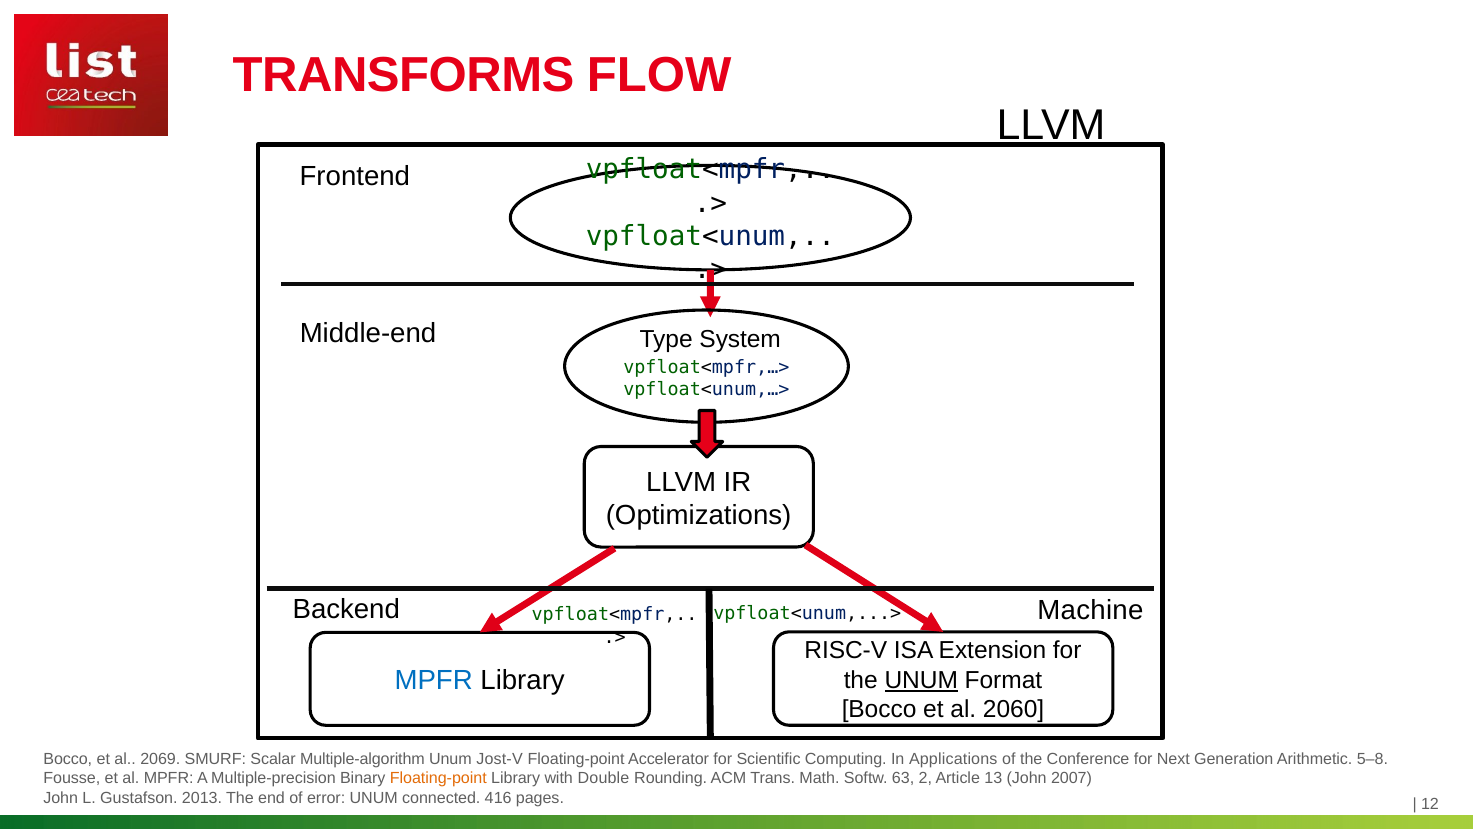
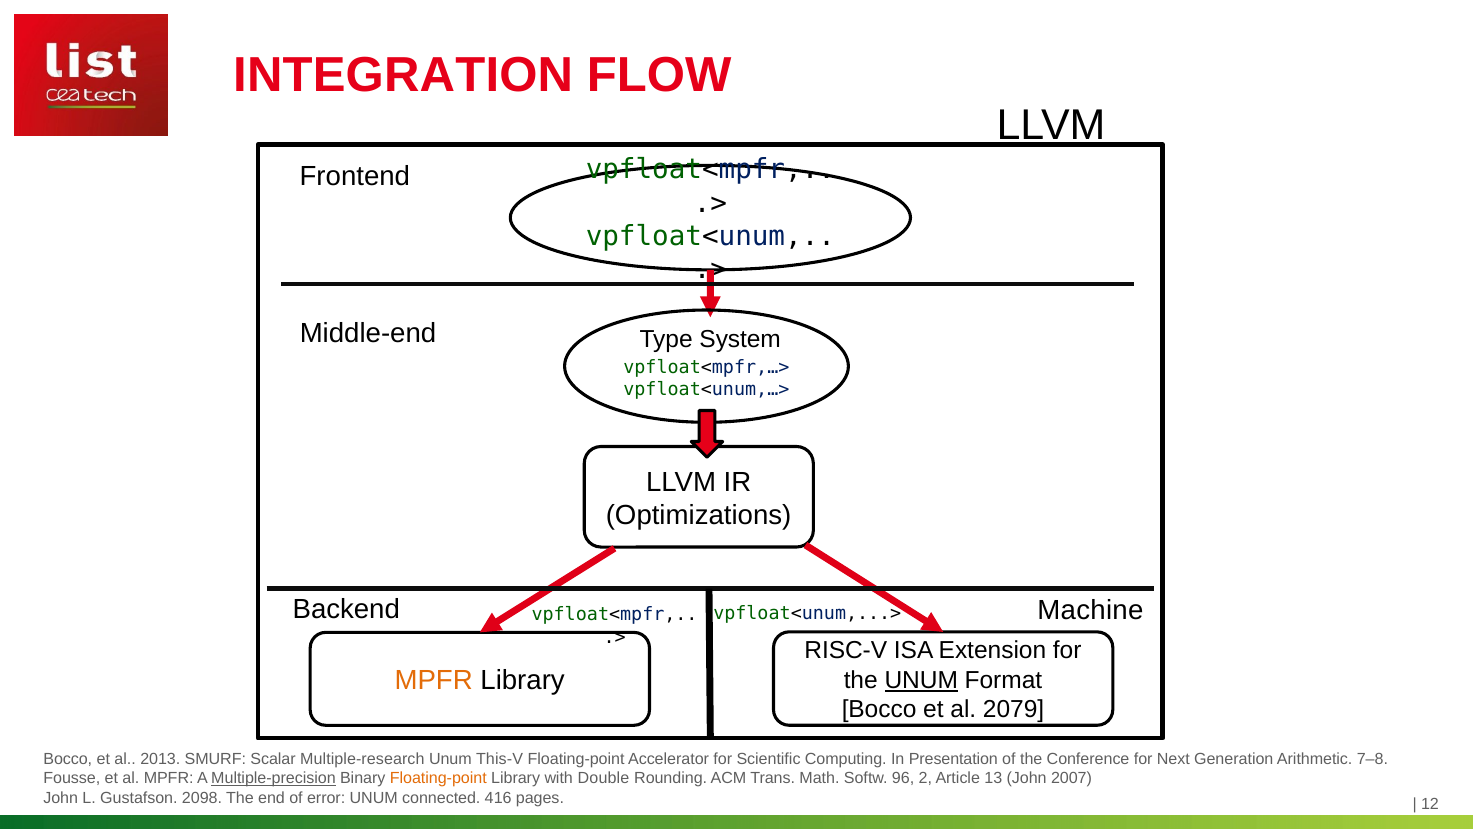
TRANSFORMS: TRANSFORMS -> INTEGRATION
MPFR at (434, 680) colour: blue -> orange
2060: 2060 -> 2079
2069: 2069 -> 2013
Multiple-algorithm: Multiple-algorithm -> Multiple-research
Jost-V: Jost-V -> This-V
Applications: Applications -> Presentation
5–8: 5–8 -> 7–8
Multiple-precision underline: none -> present
63: 63 -> 96
2013: 2013 -> 2098
